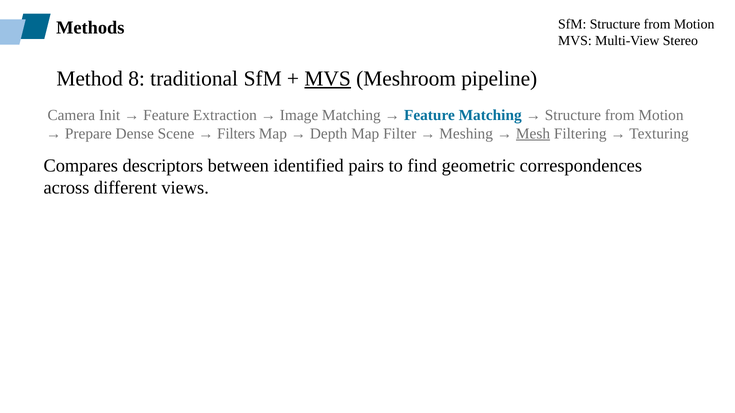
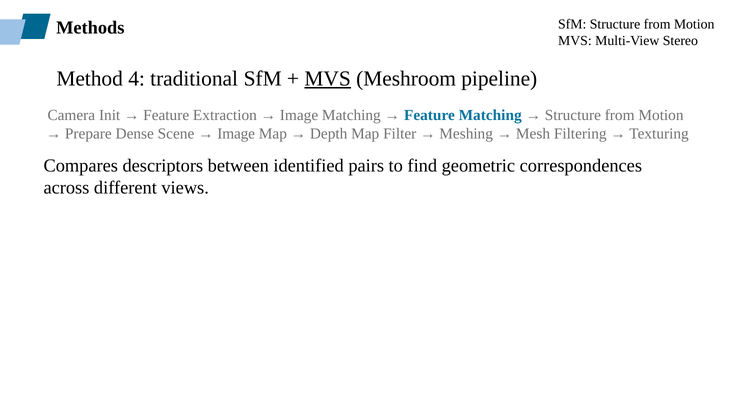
8: 8 -> 4
Filters at (236, 134): Filters -> Image
Mesh underline: present -> none
